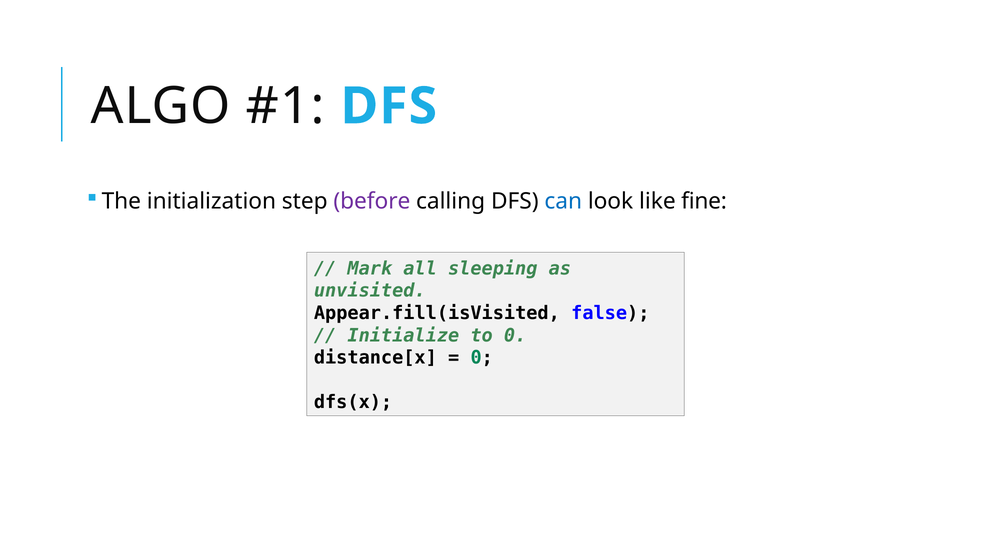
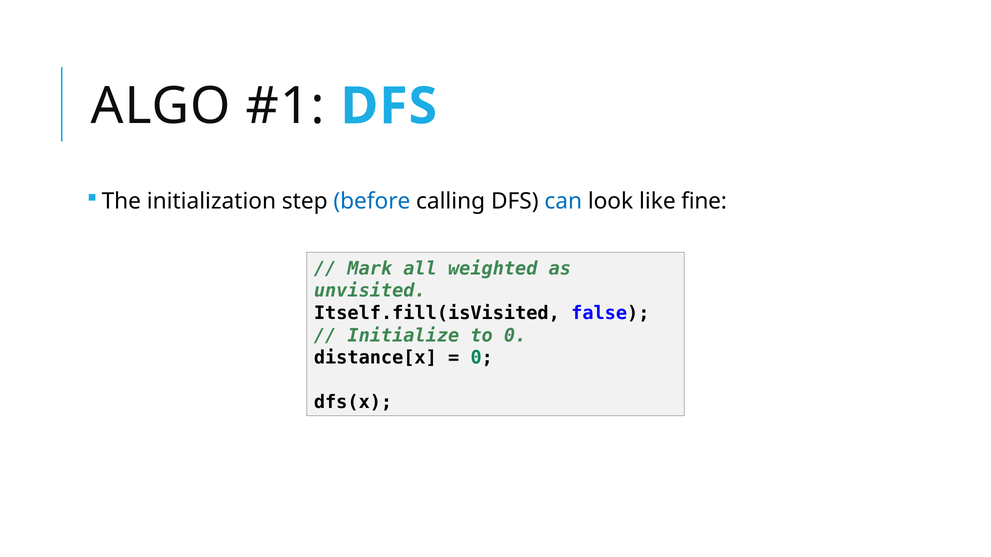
before colour: purple -> blue
sleeping: sleeping -> weighted
Appear.fill(isVisited: Appear.fill(isVisited -> Itself.fill(isVisited
